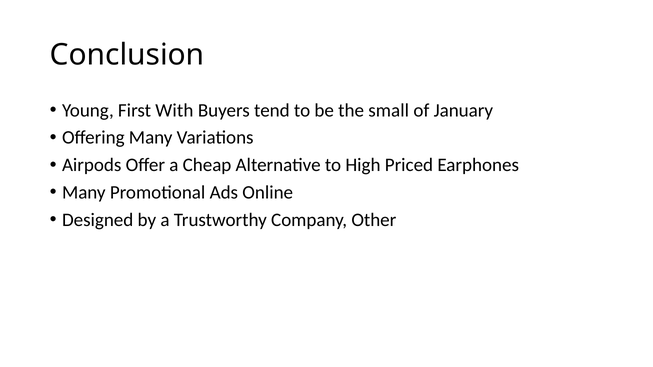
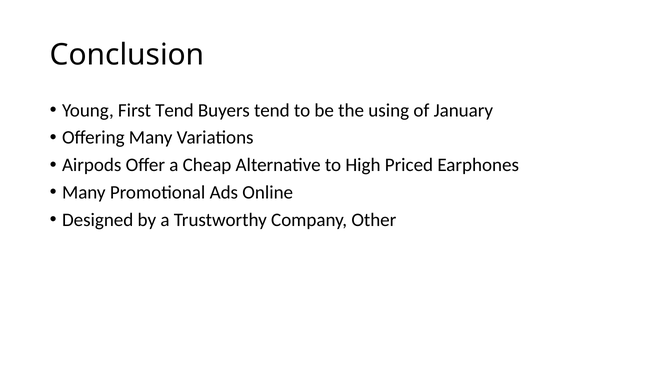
First With: With -> Tend
small: small -> using
